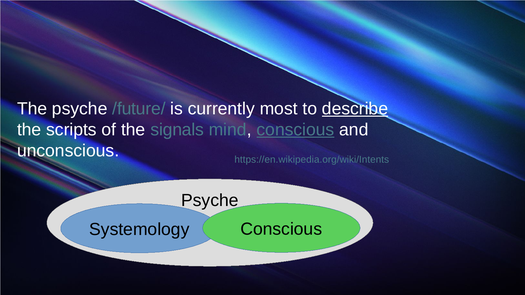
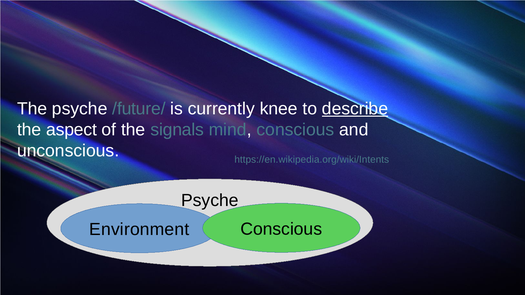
most: most -> knee
scripts: scripts -> aspect
conscious at (295, 130) underline: present -> none
Systemology: Systemology -> Environment
